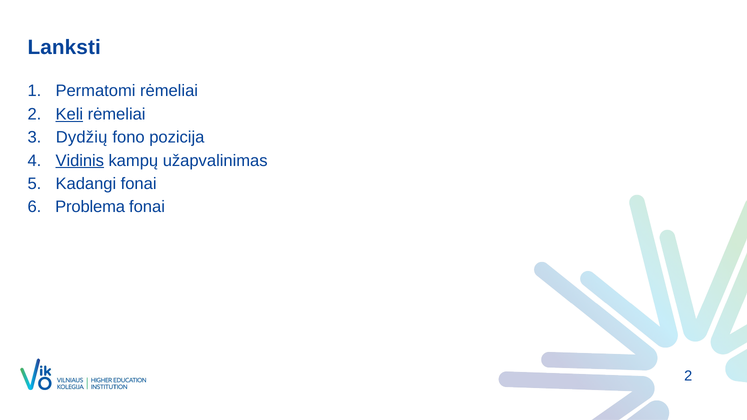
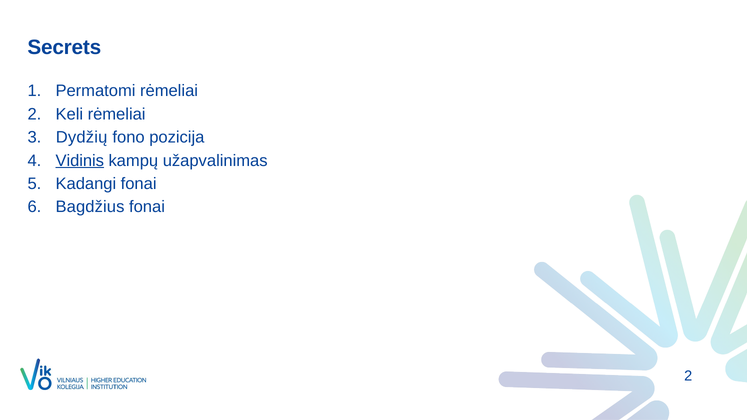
Lanksti: Lanksti -> Secrets
Keli underline: present -> none
Problema: Problema -> Bagdžius
